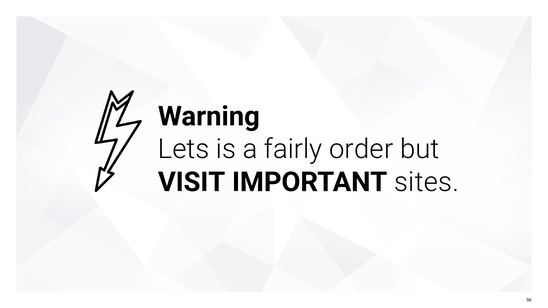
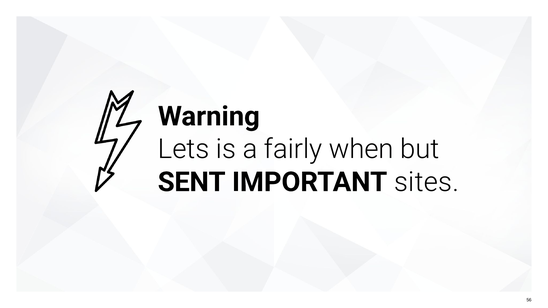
order: order -> when
VISIT: VISIT -> SENT
